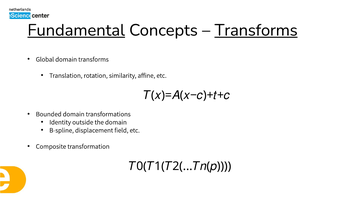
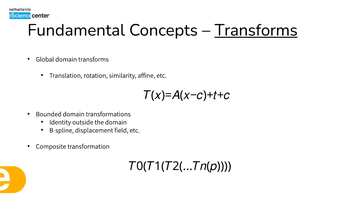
Fundamental underline: present -> none
